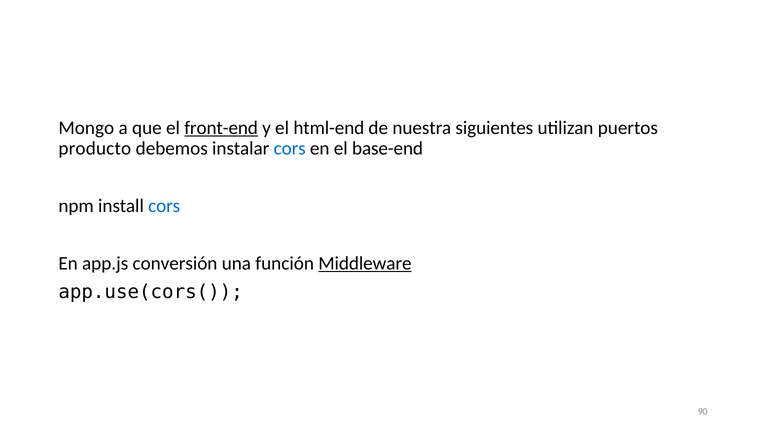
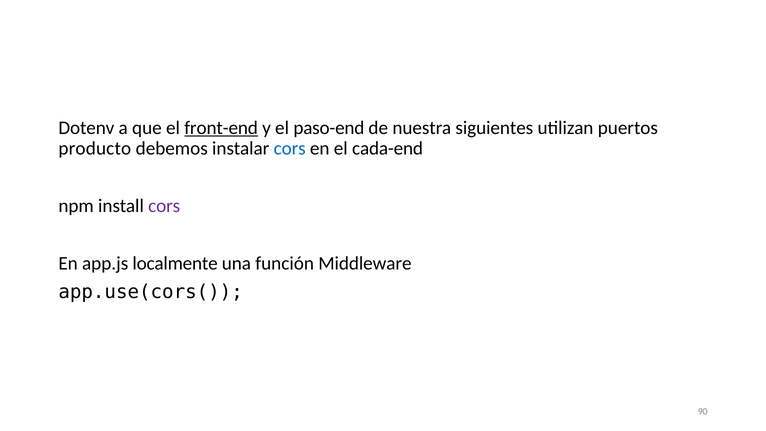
Mongo: Mongo -> Dotenv
html-end: html-end -> paso-end
base-end: base-end -> cada-end
cors at (164, 206) colour: blue -> purple
conversión: conversión -> localmente
Middleware underline: present -> none
